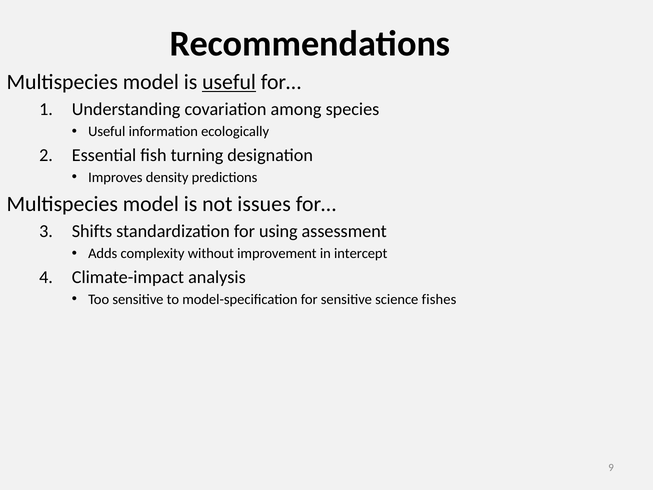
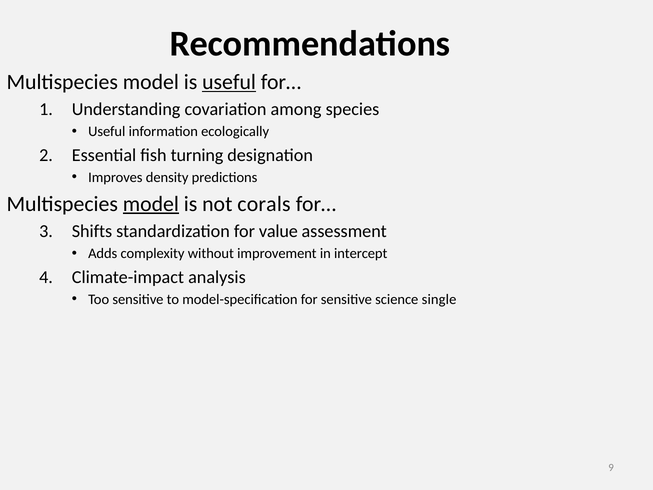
model at (151, 204) underline: none -> present
issues: issues -> corals
using: using -> value
fishes: fishes -> single
